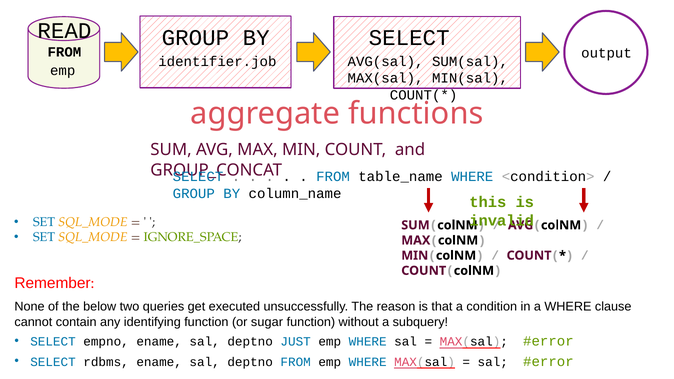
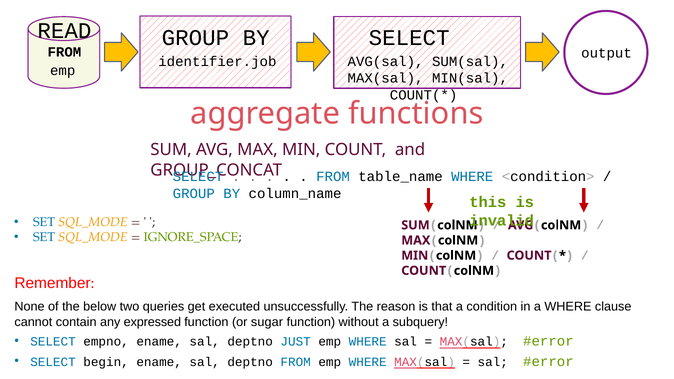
identifying: identifying -> expressed
rdbms: rdbms -> begin
